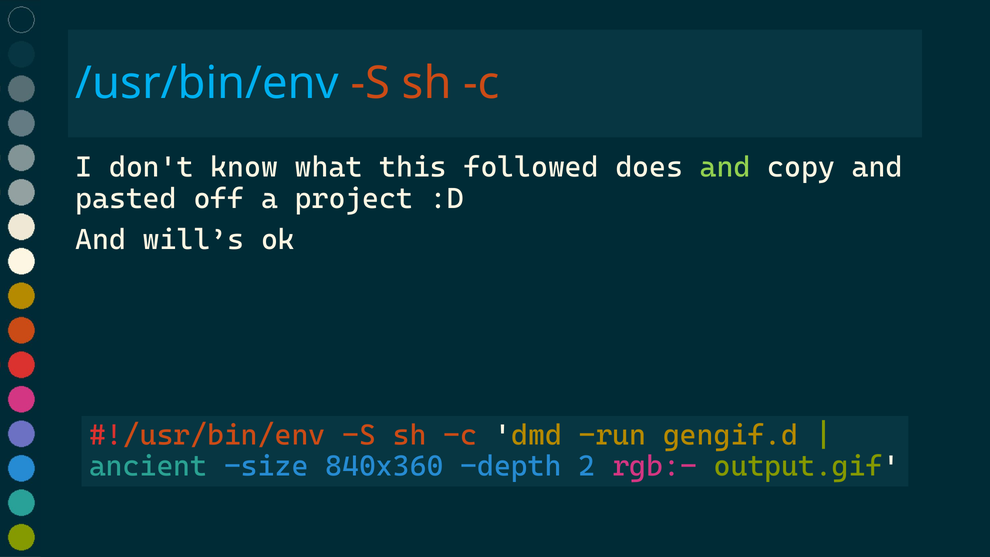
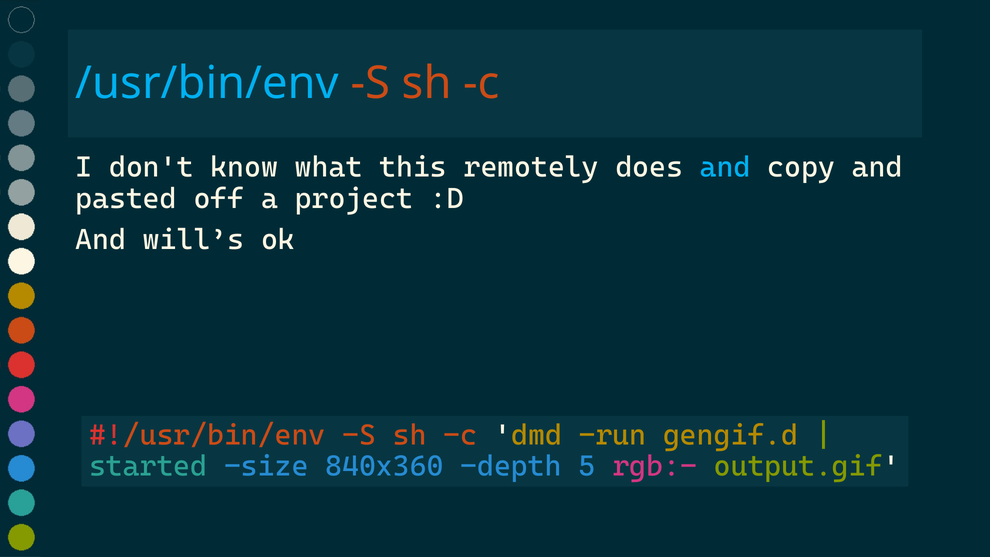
followed: followed -> remotely
and at (725, 167) colour: light green -> light blue
ancient: ancient -> started
2: 2 -> 5
